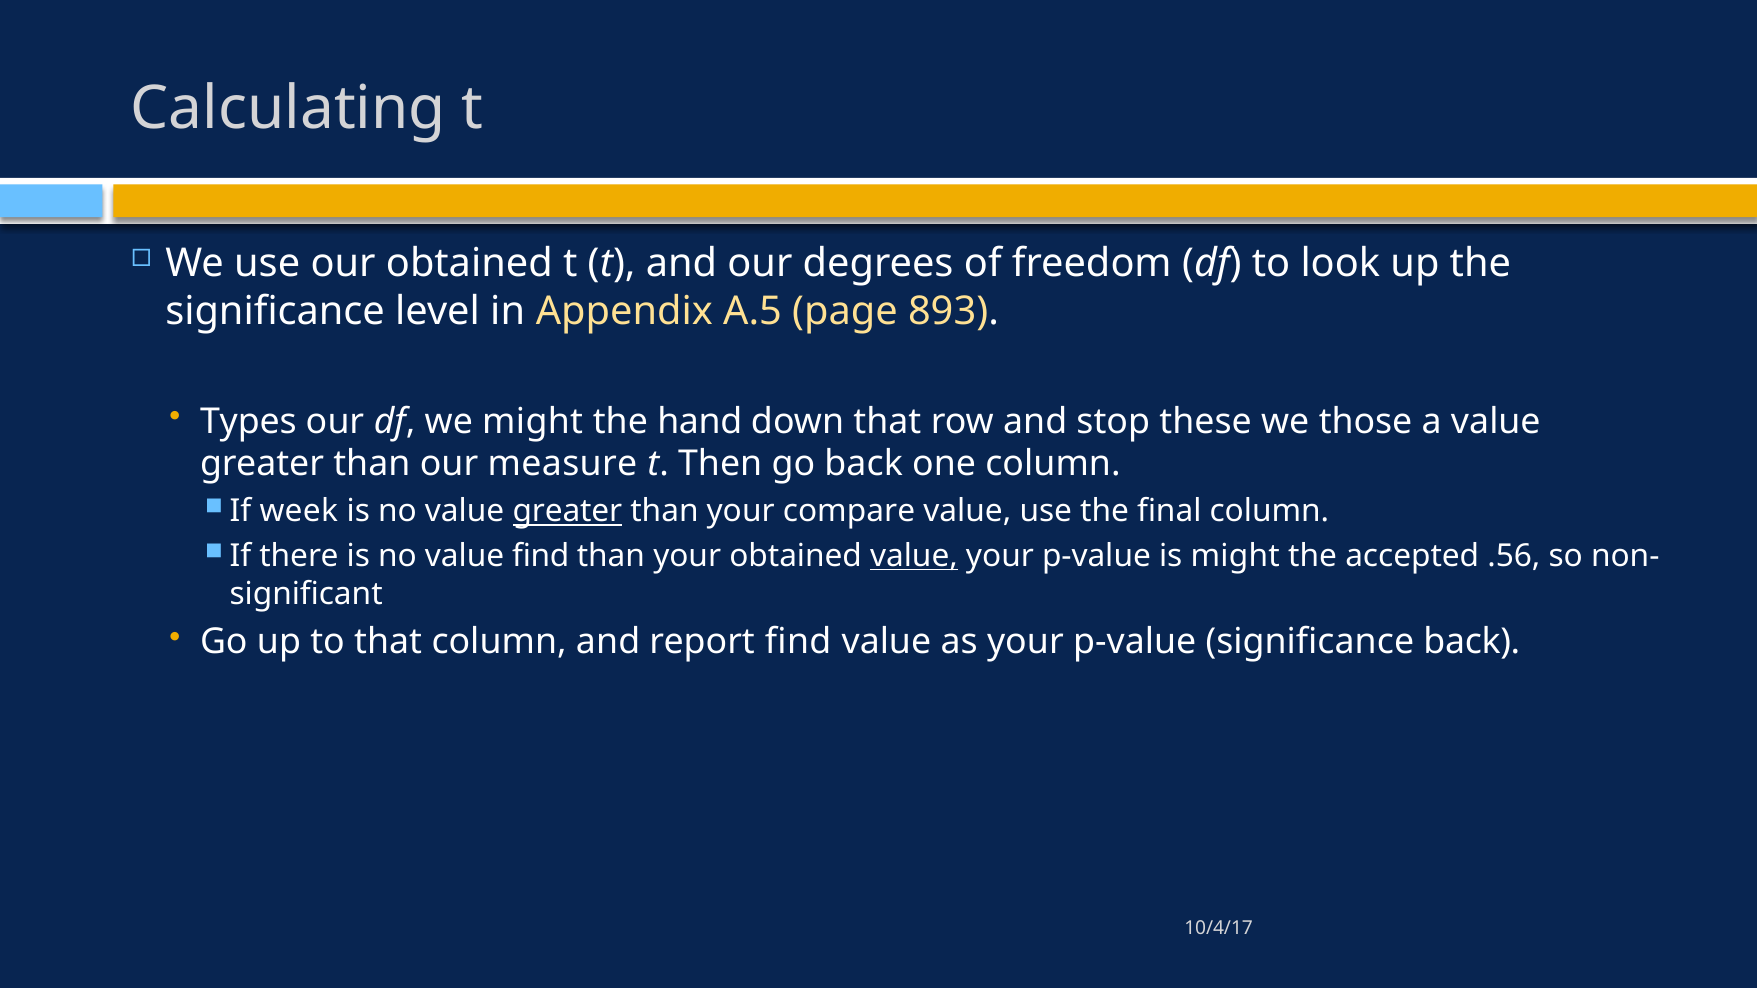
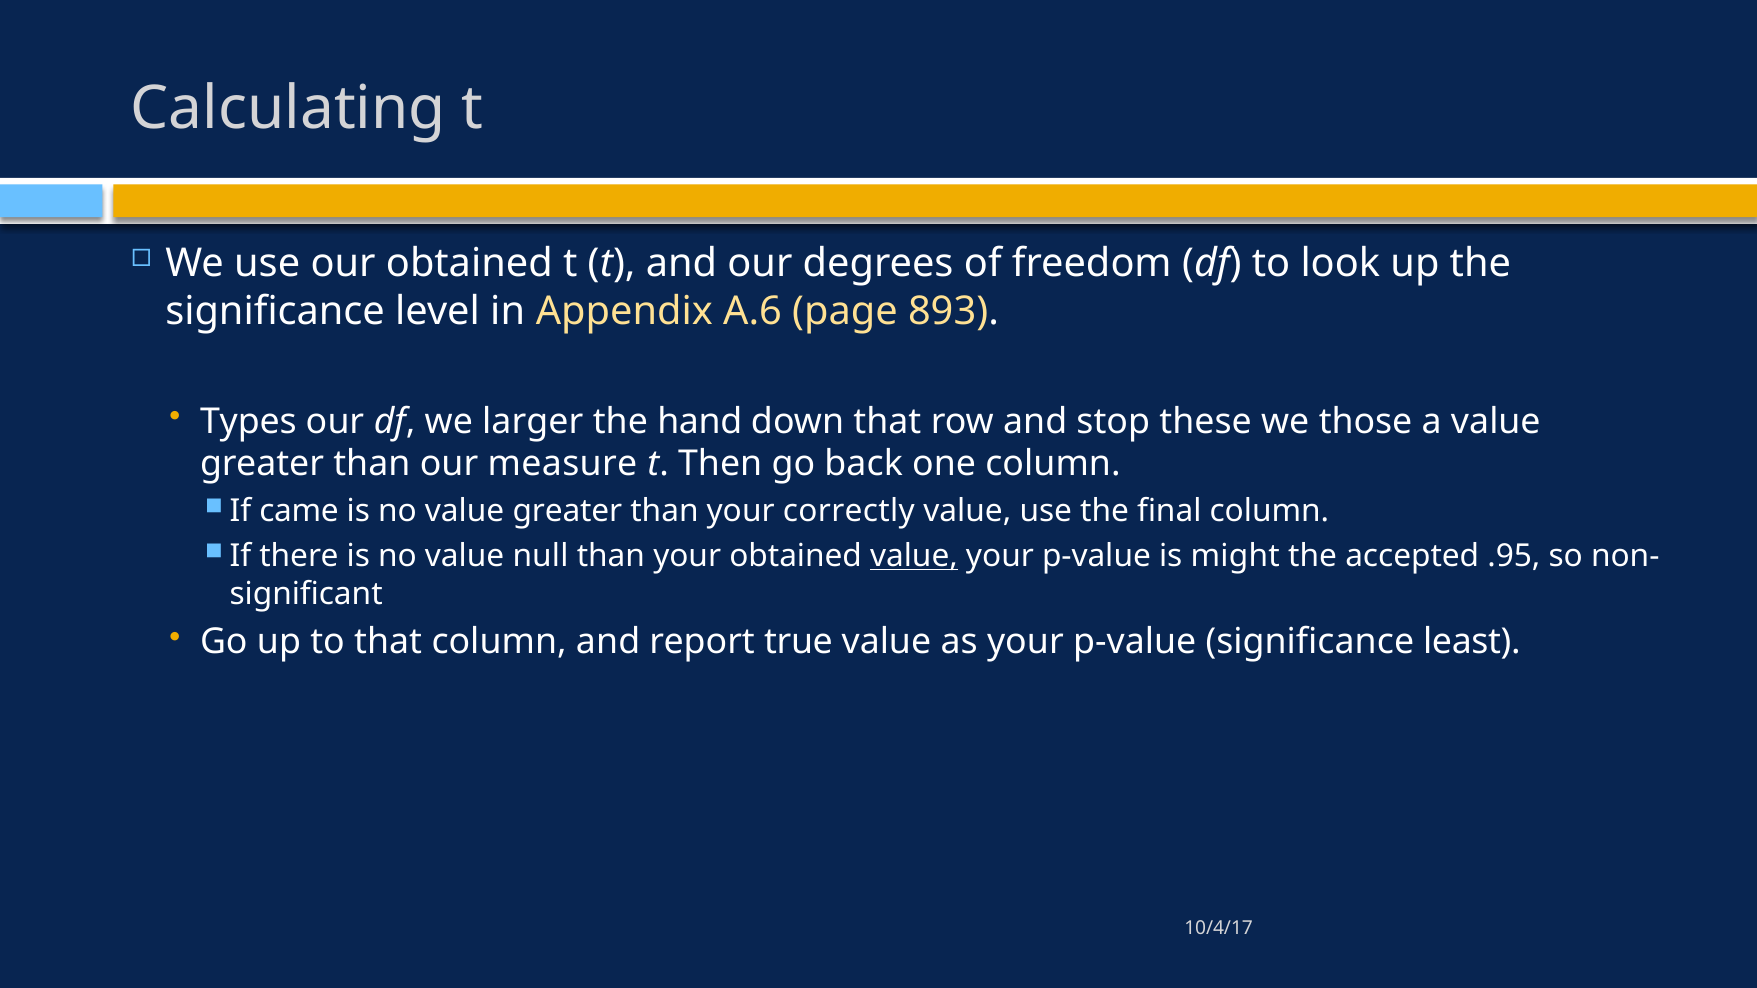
A.5: A.5 -> A.6
we might: might -> larger
week: week -> came
greater at (567, 511) underline: present -> none
compare: compare -> correctly
value find: find -> null
.56: .56 -> .95
report find: find -> true
significance back: back -> least
